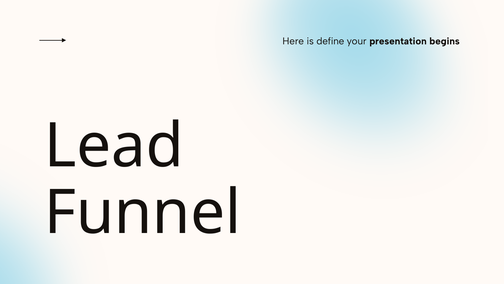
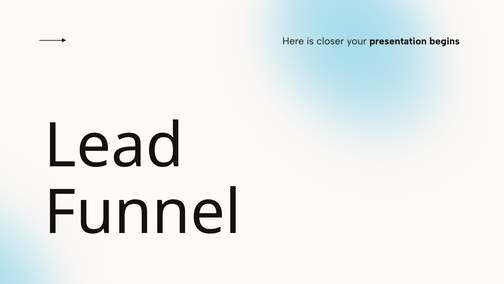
define: define -> closer
